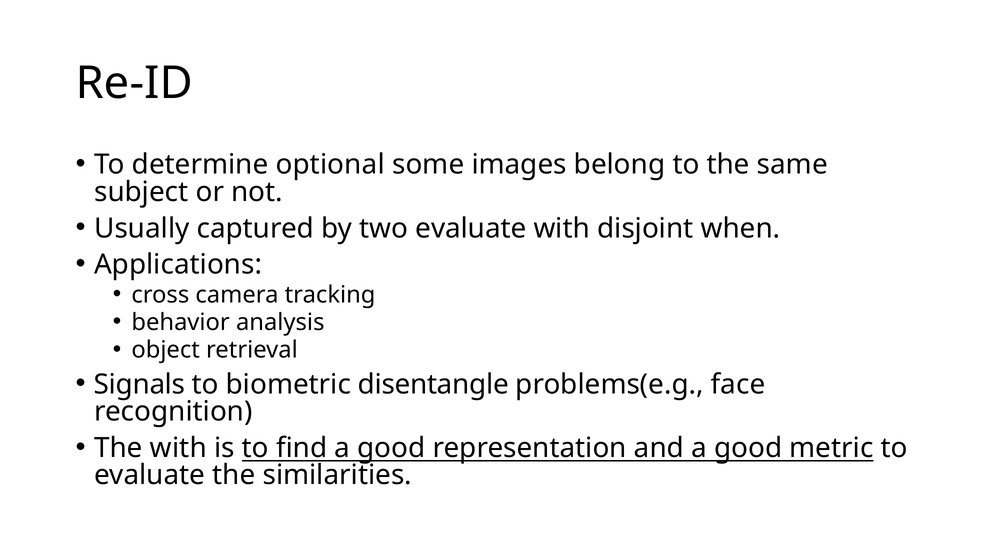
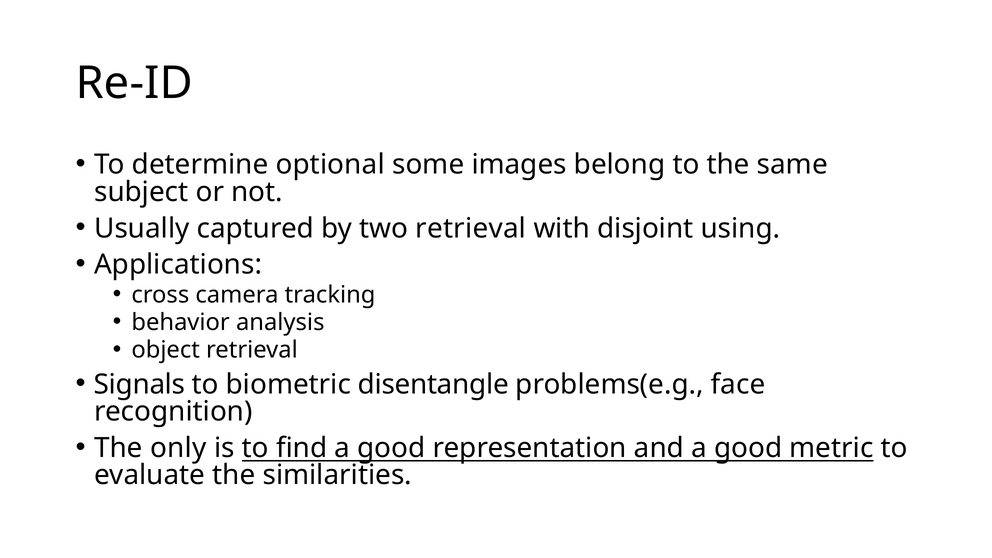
two evaluate: evaluate -> retrieval
when: when -> using
The with: with -> only
